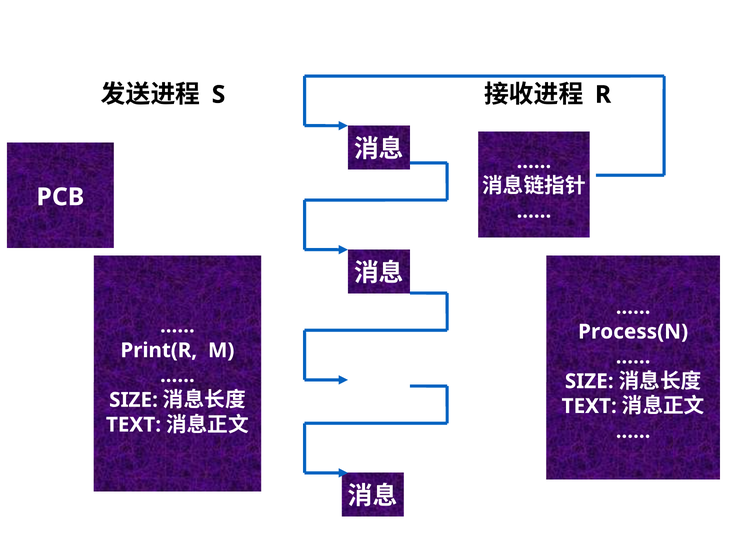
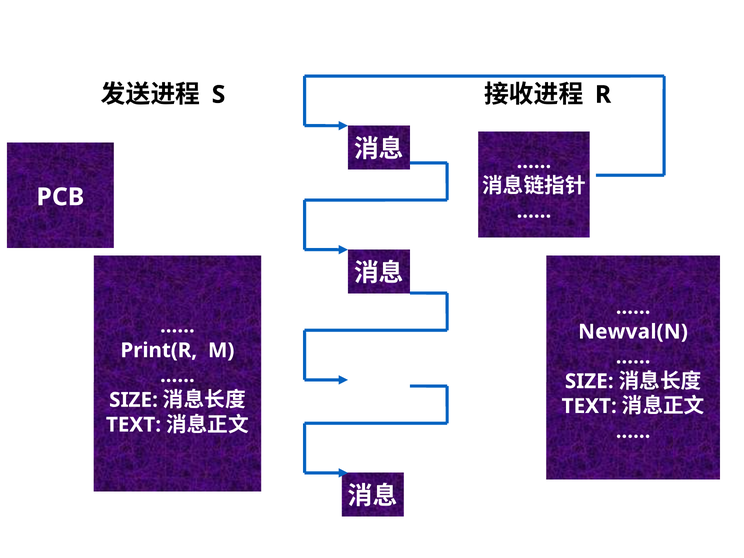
Process(N: Process(N -> Newval(N
